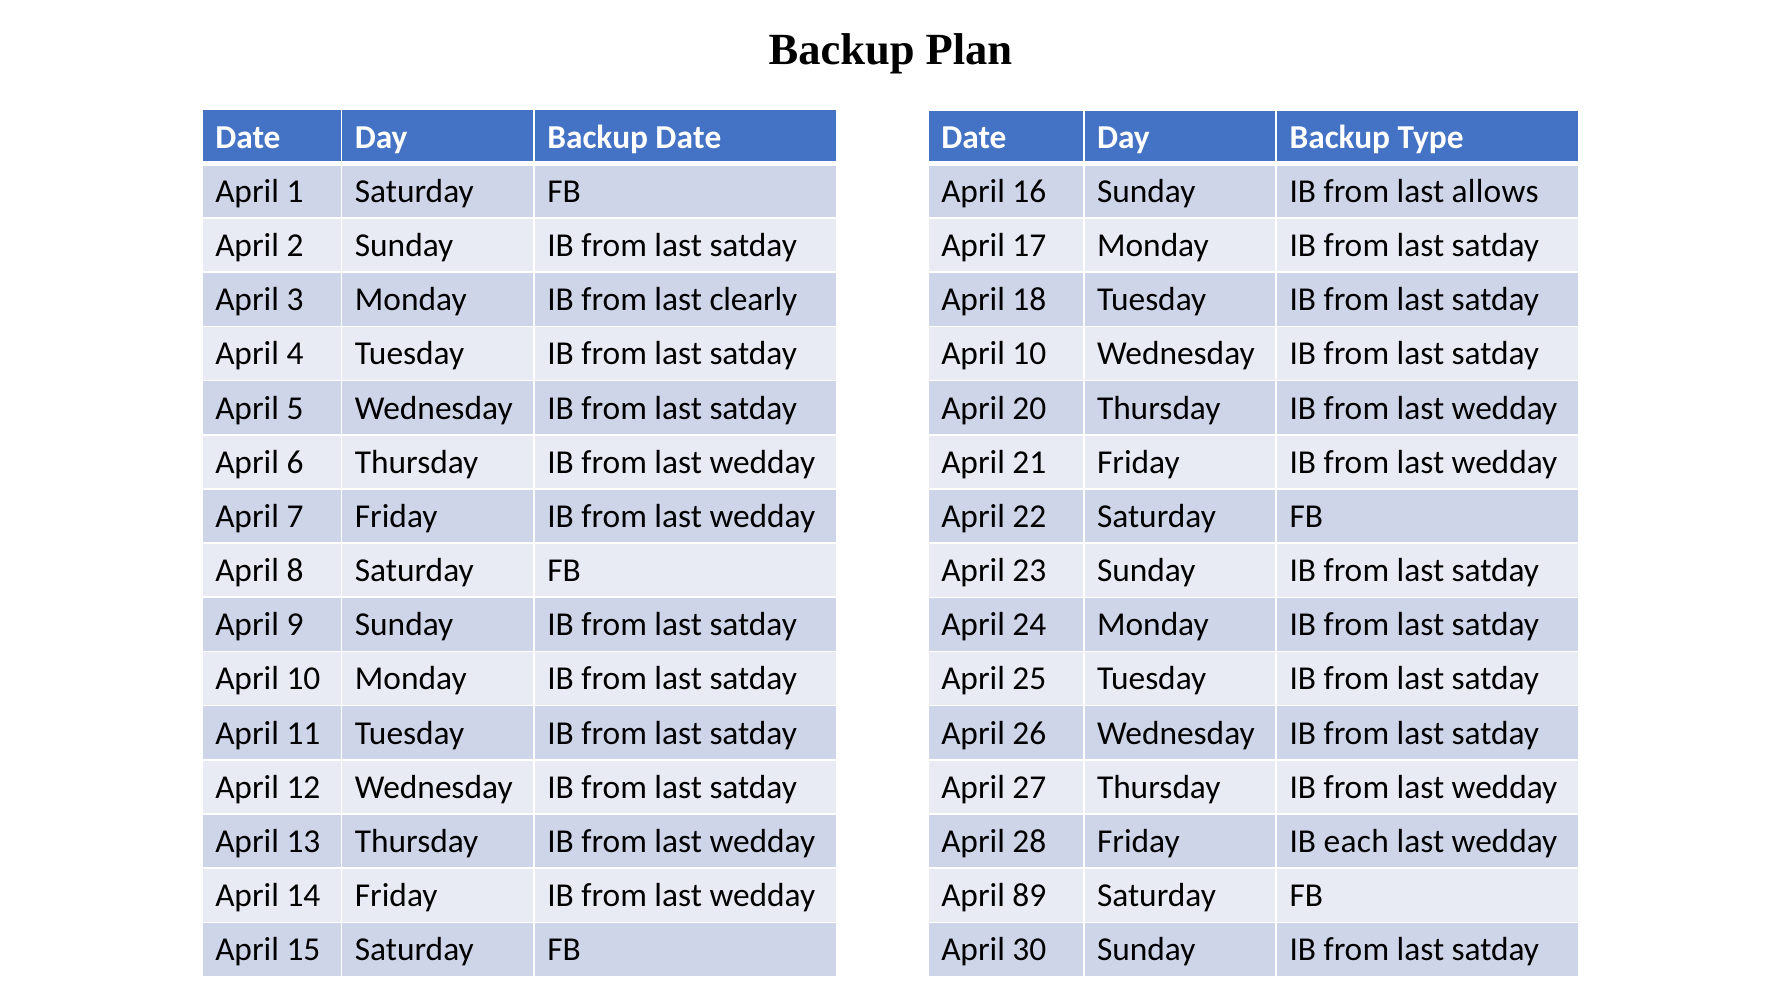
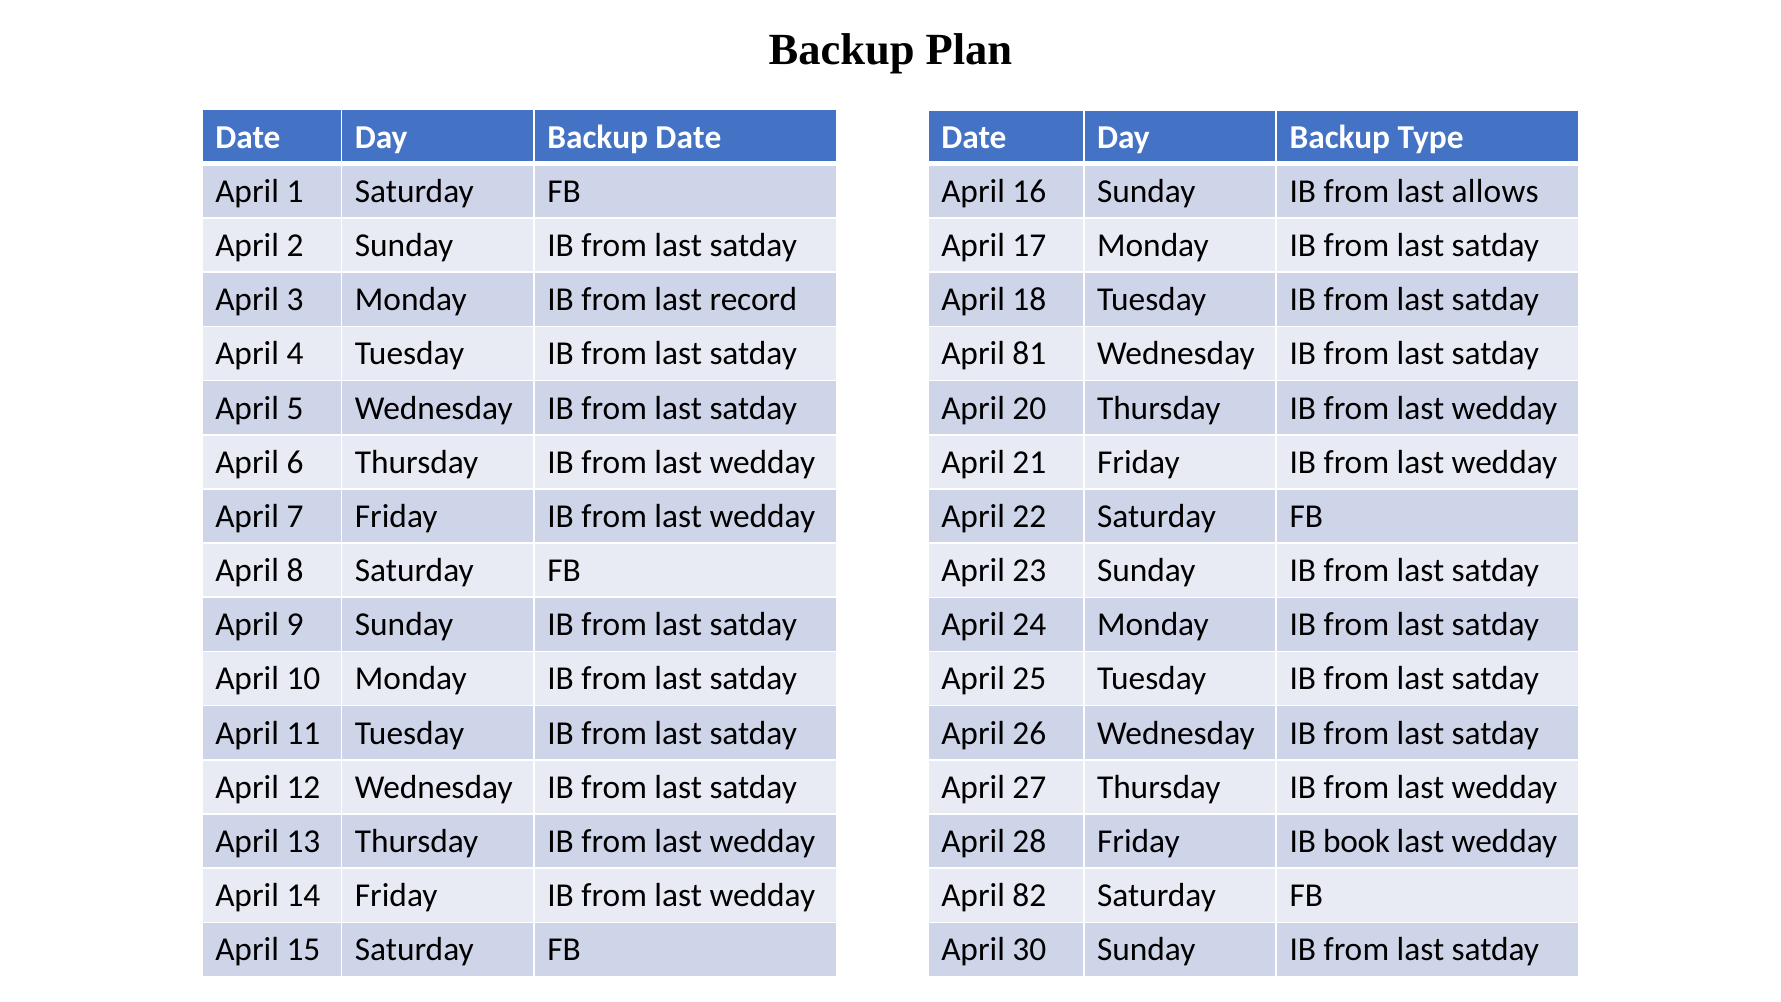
clearly: clearly -> record
10 at (1029, 354): 10 -> 81
each: each -> book
89: 89 -> 82
